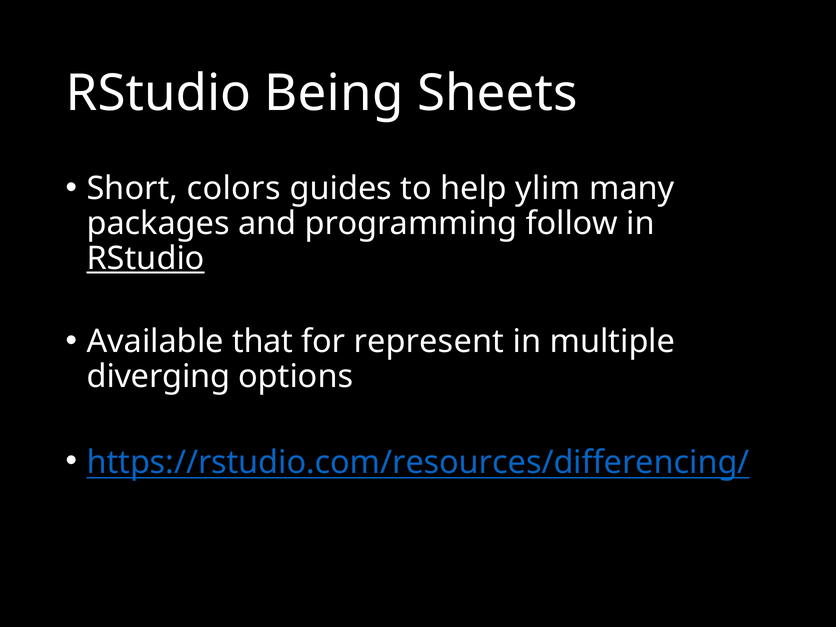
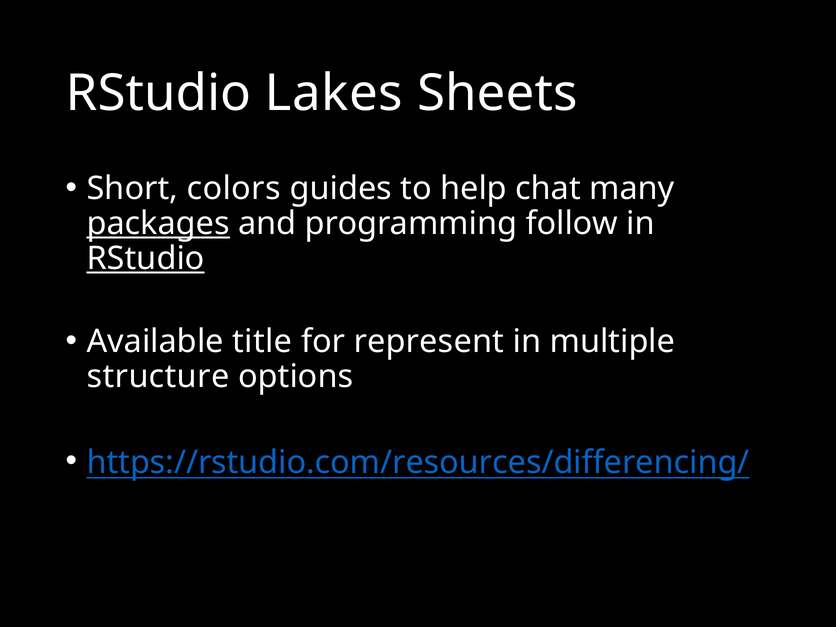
Being: Being -> Lakes
ylim: ylim -> chat
packages underline: none -> present
that: that -> title
diverging: diverging -> structure
